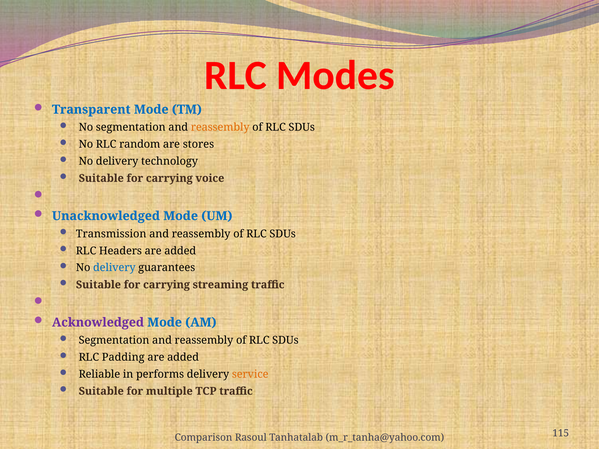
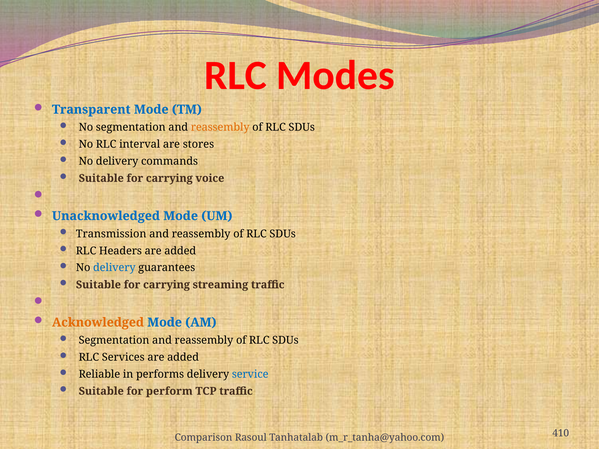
random: random -> interval
technology: technology -> commands
Acknowledged colour: purple -> orange
Padding: Padding -> Services
service colour: orange -> blue
multiple: multiple -> perform
115: 115 -> 410
